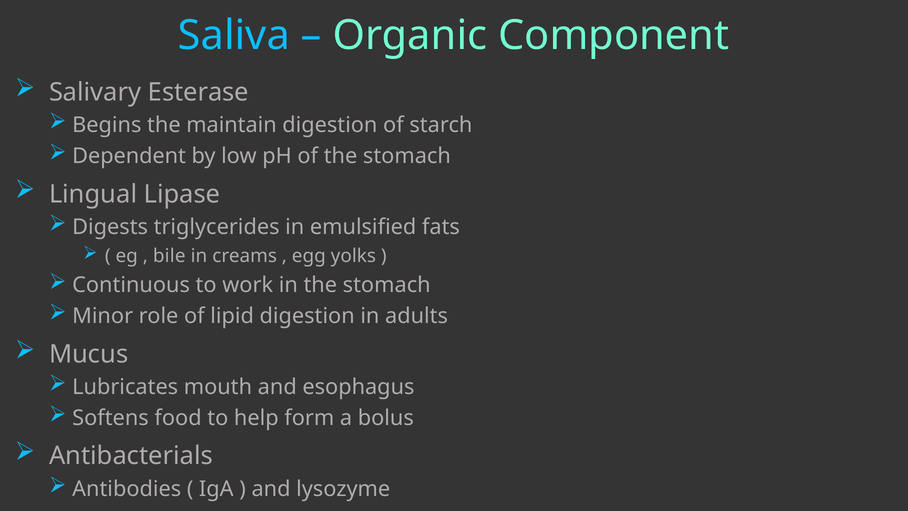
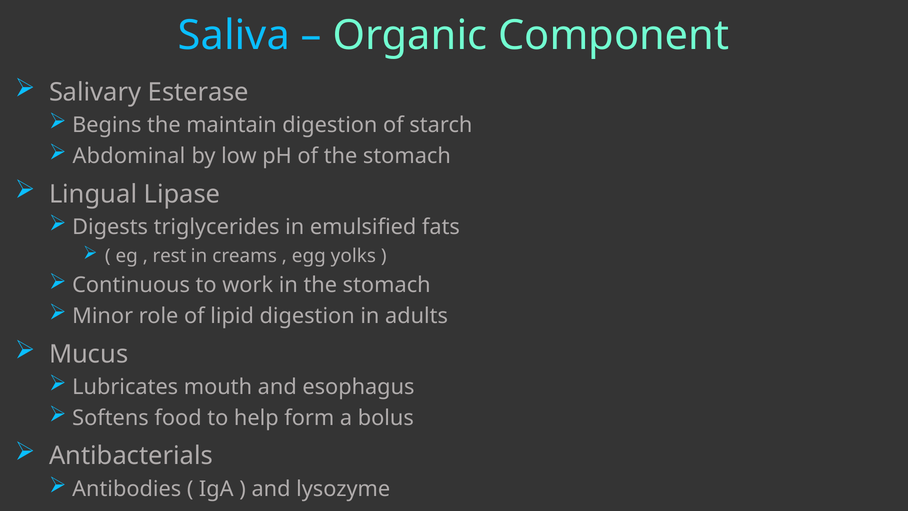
Dependent: Dependent -> Abdominal
bile: bile -> rest
